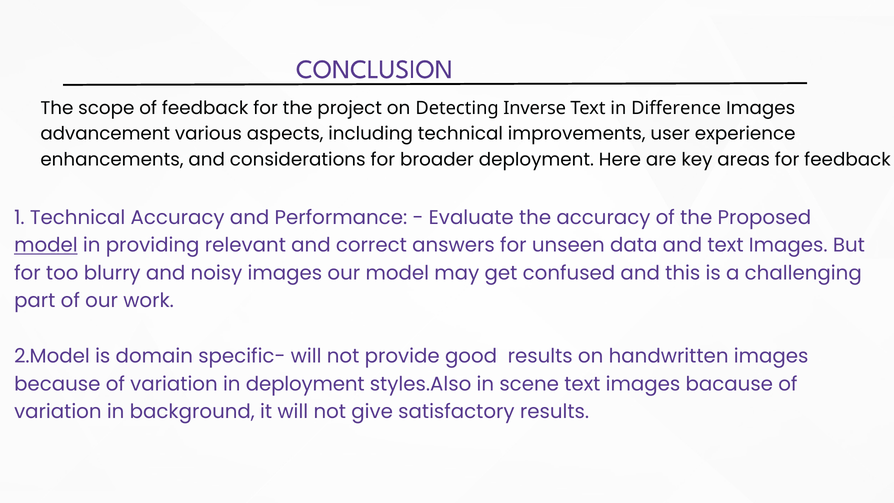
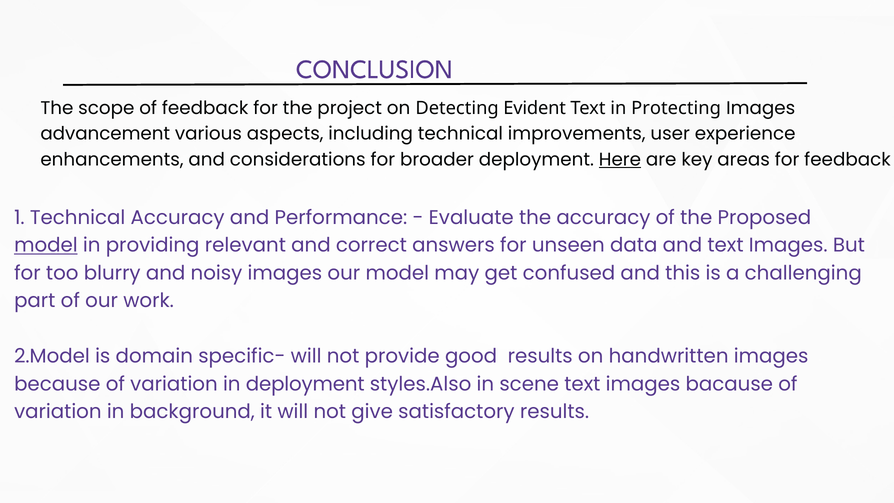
Inverse: Inverse -> Evident
Difference: Difference -> Protecting
Here underline: none -> present
